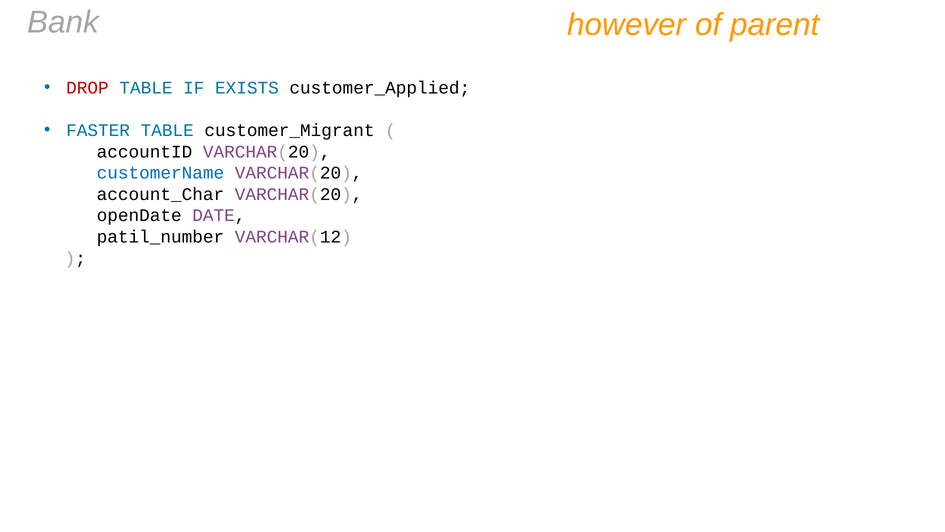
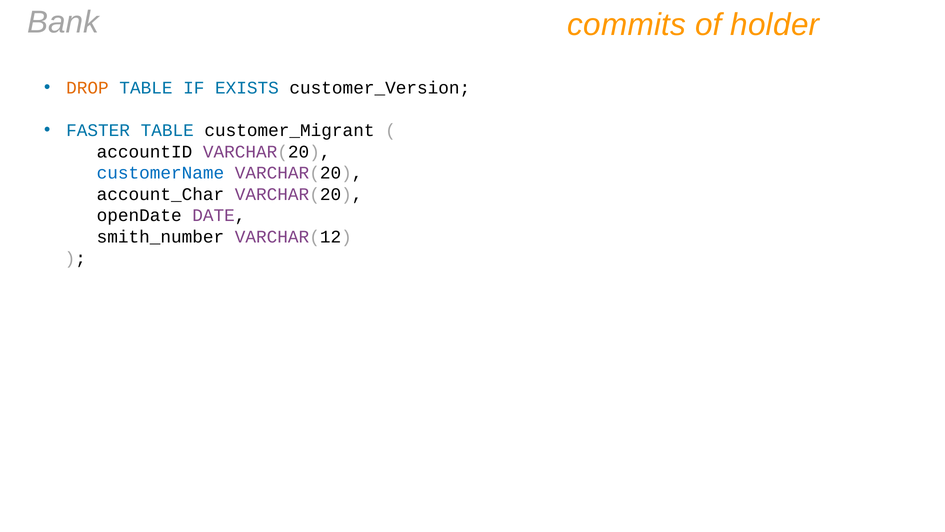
however: however -> commits
parent: parent -> holder
DROP colour: red -> orange
customer_Applied: customer_Applied -> customer_Version
patil_number: patil_number -> smith_number
